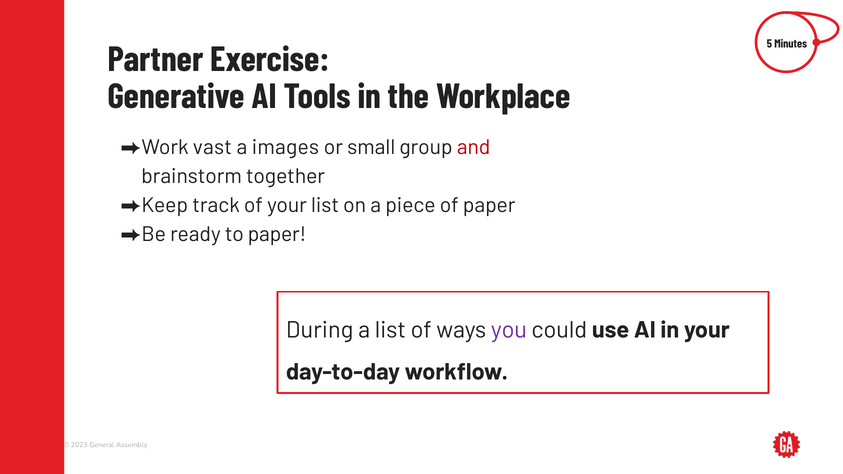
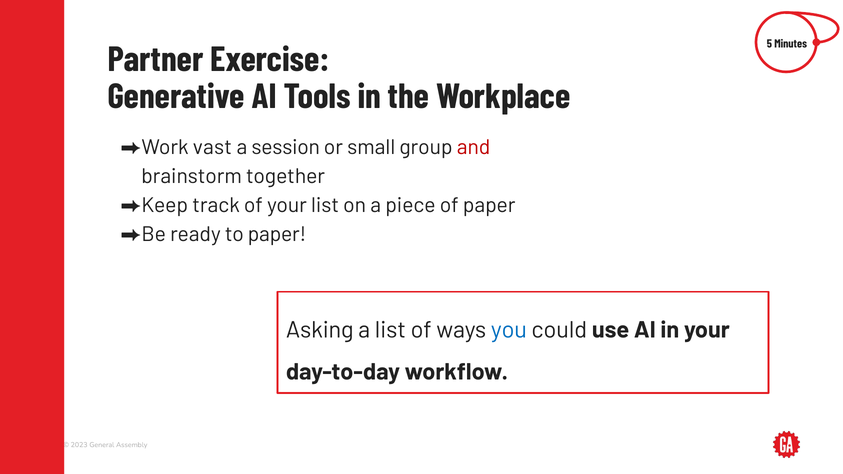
images: images -> session
During: During -> Asking
you colour: purple -> blue
